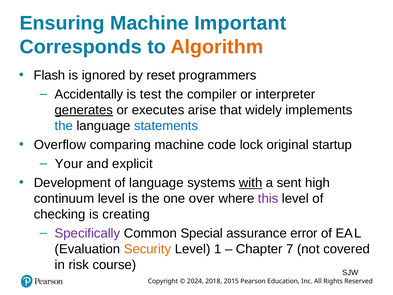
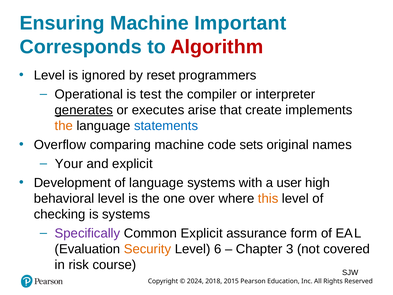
Algorithm colour: orange -> red
Flash at (49, 75): Flash -> Level
Accidentally: Accidentally -> Operational
widely: widely -> create
the at (64, 126) colour: blue -> orange
lock: lock -> sets
startup: startup -> names
with underline: present -> none
sent: sent -> user
continuum: continuum -> behavioral
this colour: purple -> orange
is creating: creating -> systems
Common Special: Special -> Explicit
error: error -> form
1: 1 -> 6
7: 7 -> 3
